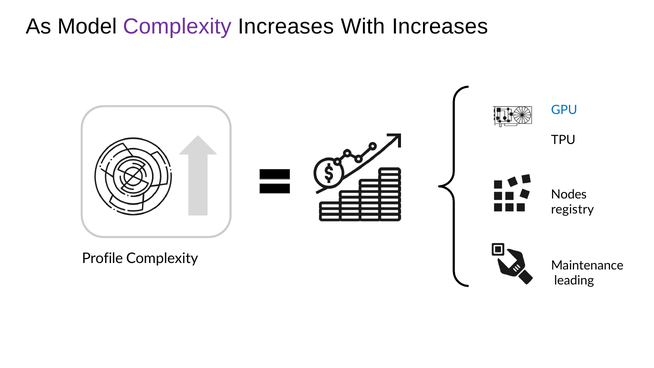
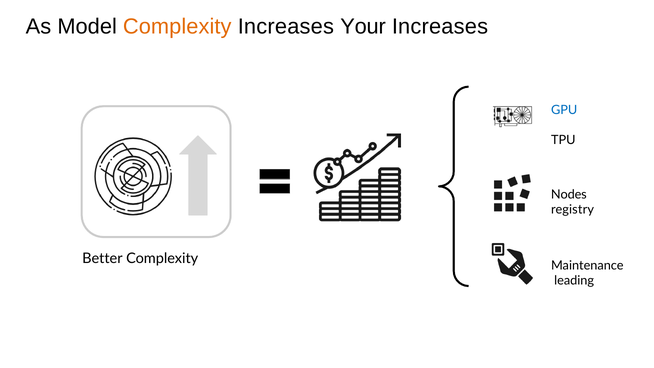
Complexity at (177, 27) colour: purple -> orange
With: With -> Your
Profile: Profile -> Better
